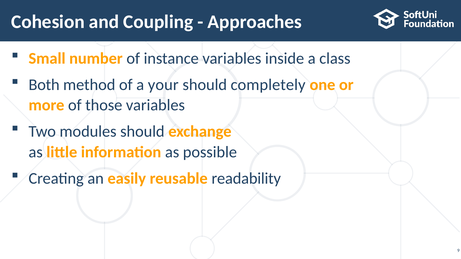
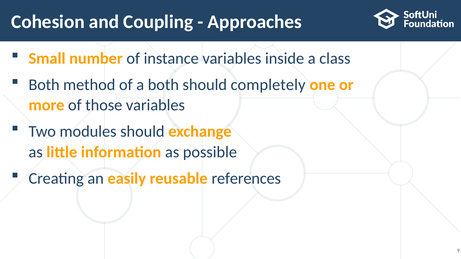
a your: your -> both
readability: readability -> references
